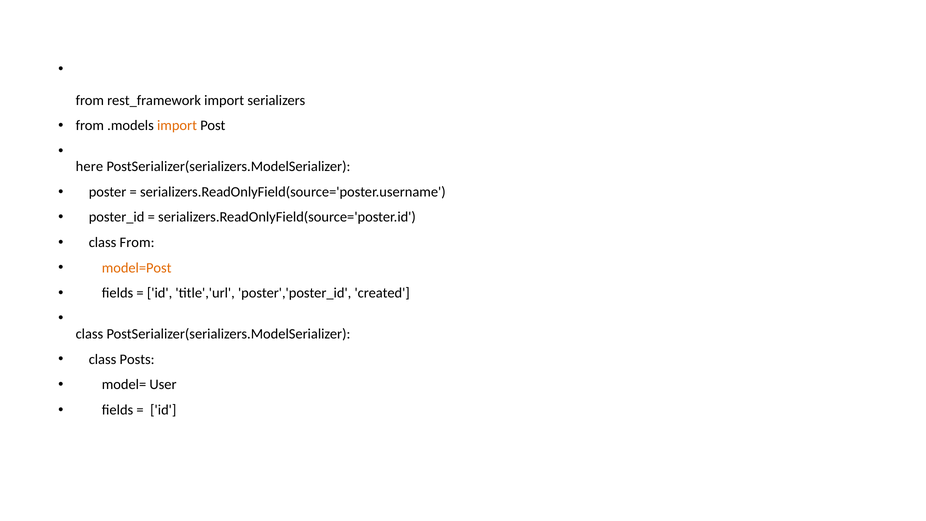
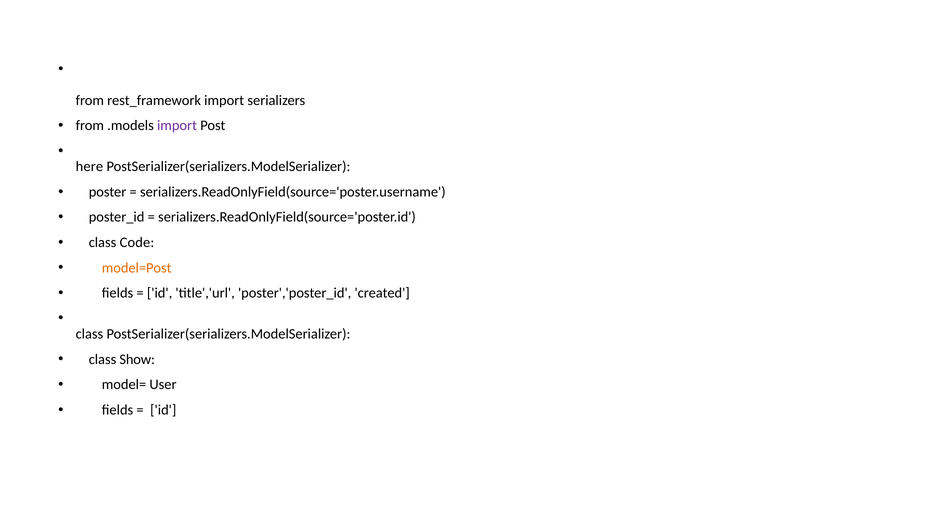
import at (177, 126) colour: orange -> purple
class From: From -> Code
Posts: Posts -> Show
